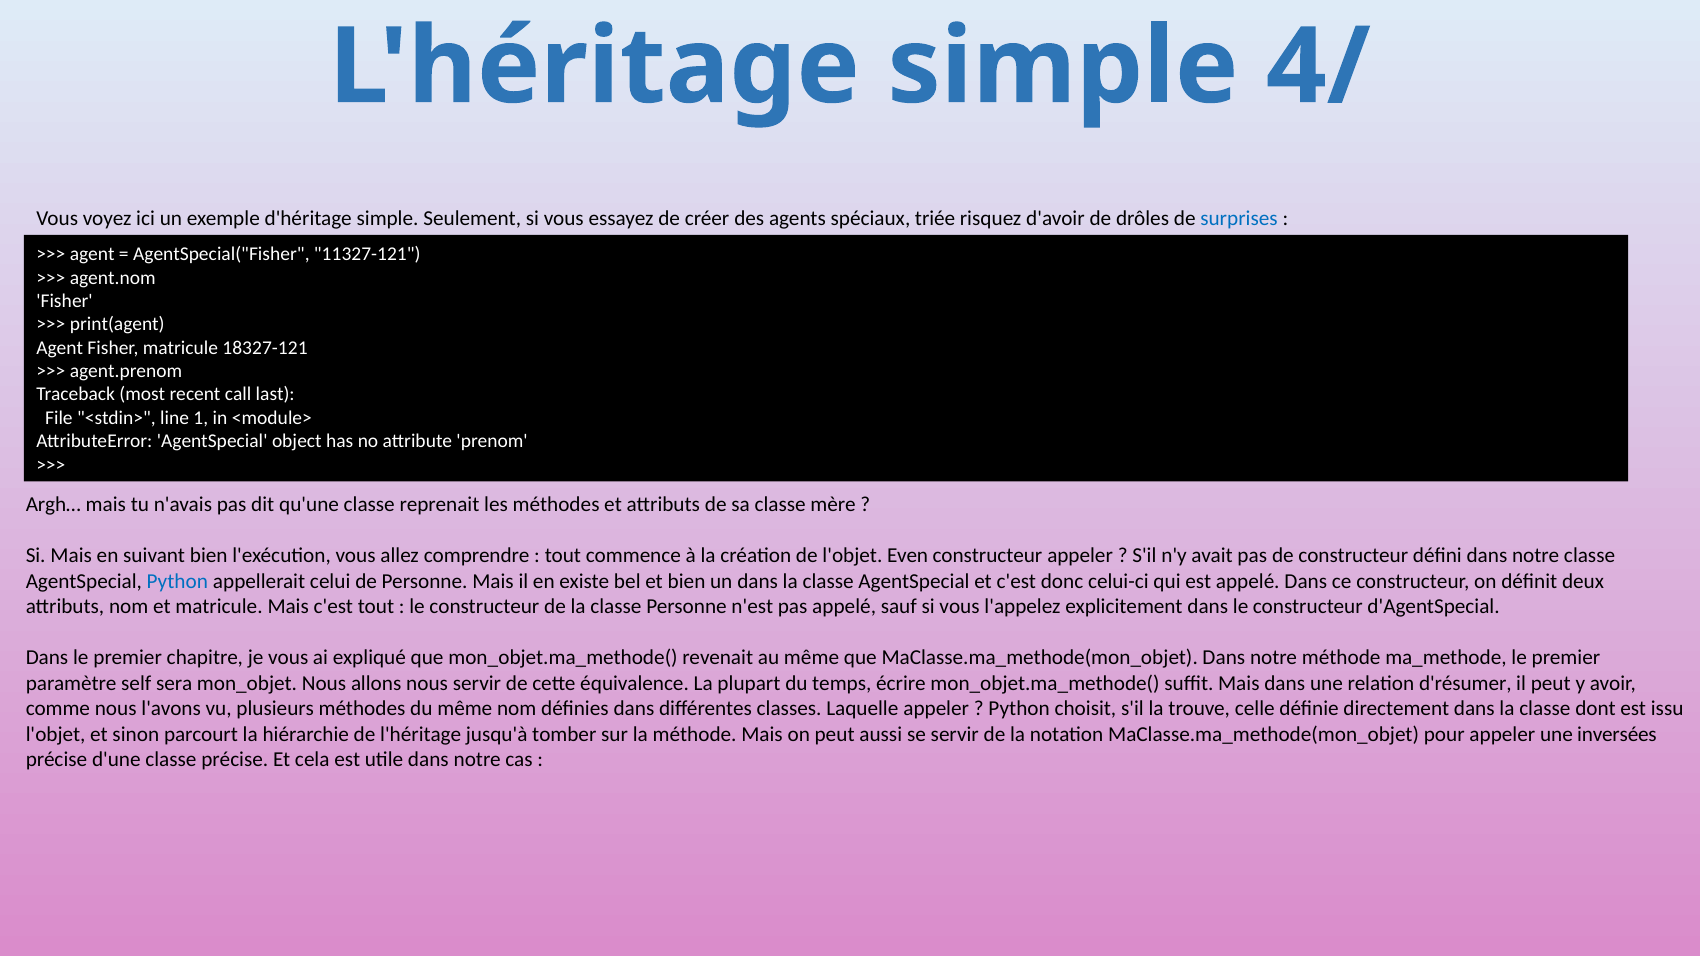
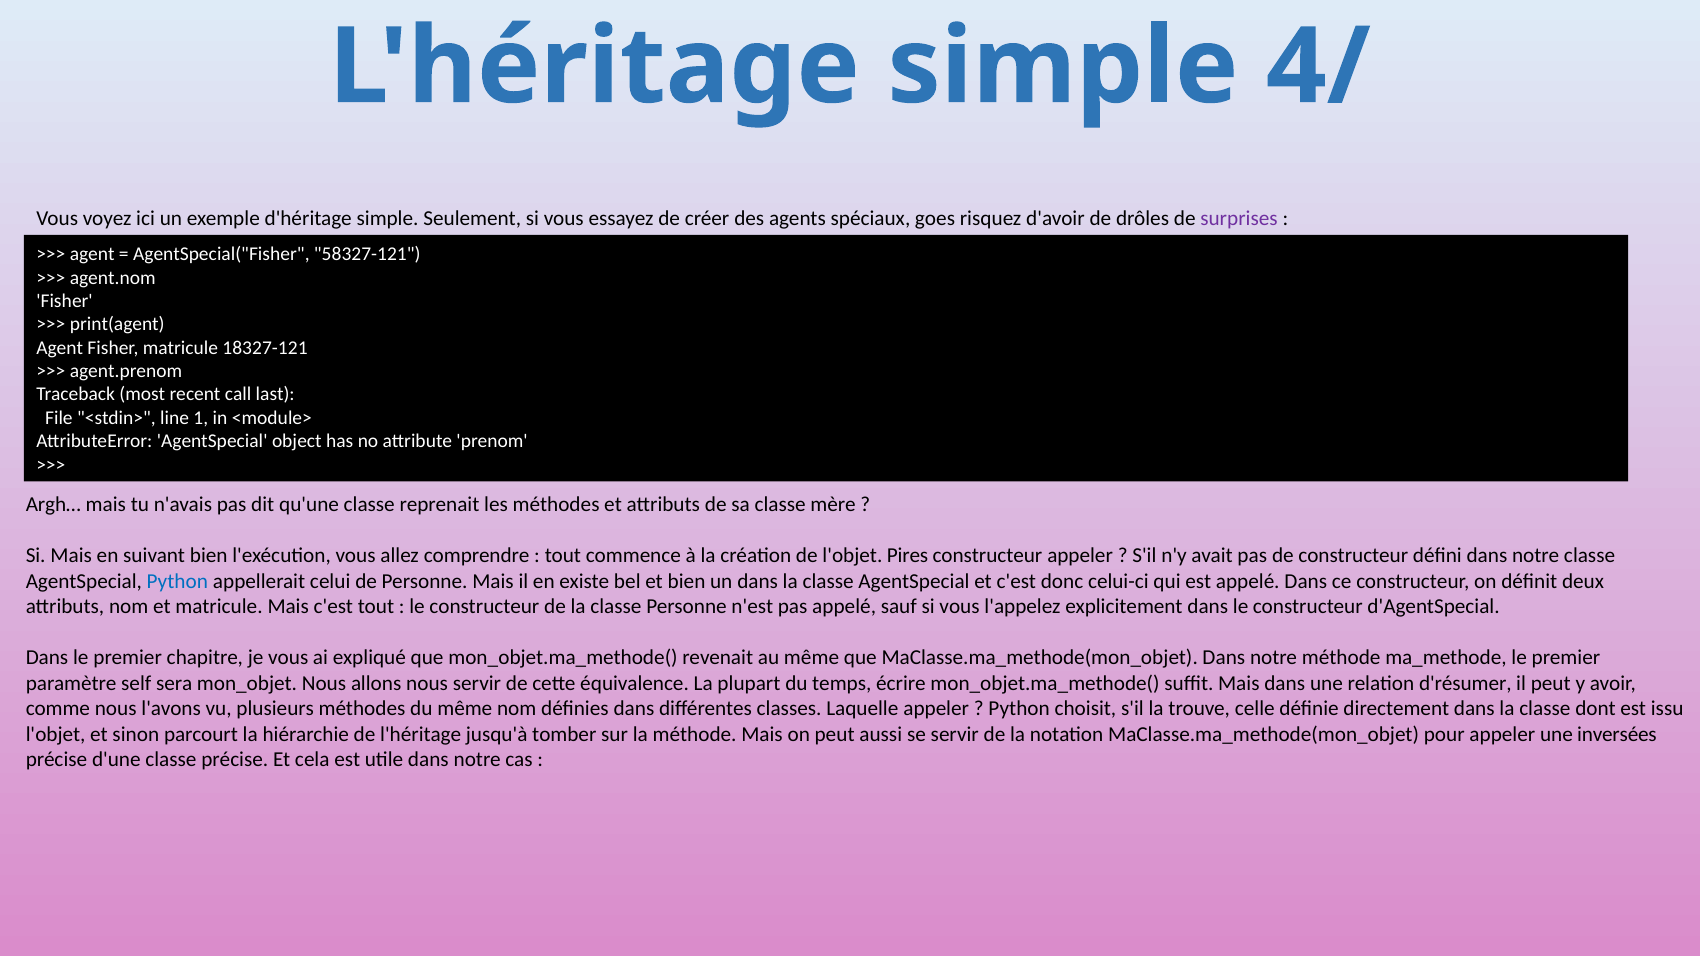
triée: triée -> goes
surprises colour: blue -> purple
11327-121: 11327-121 -> 58327-121
Even: Even -> Pires
